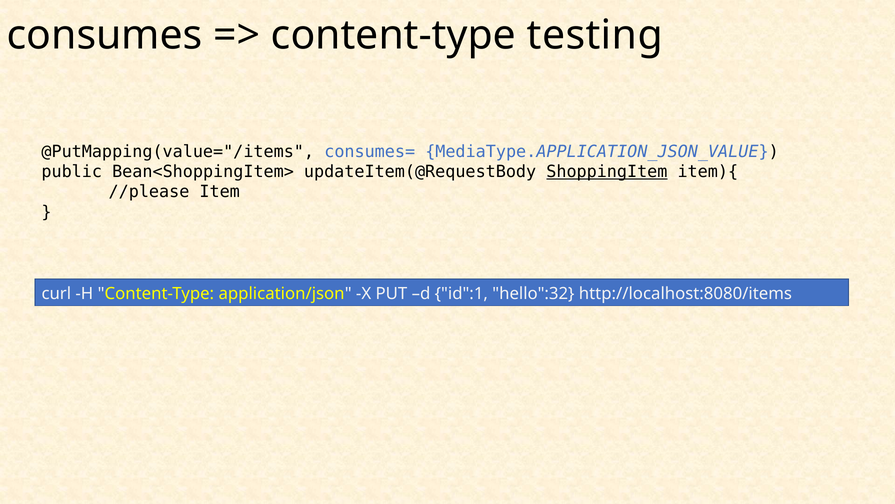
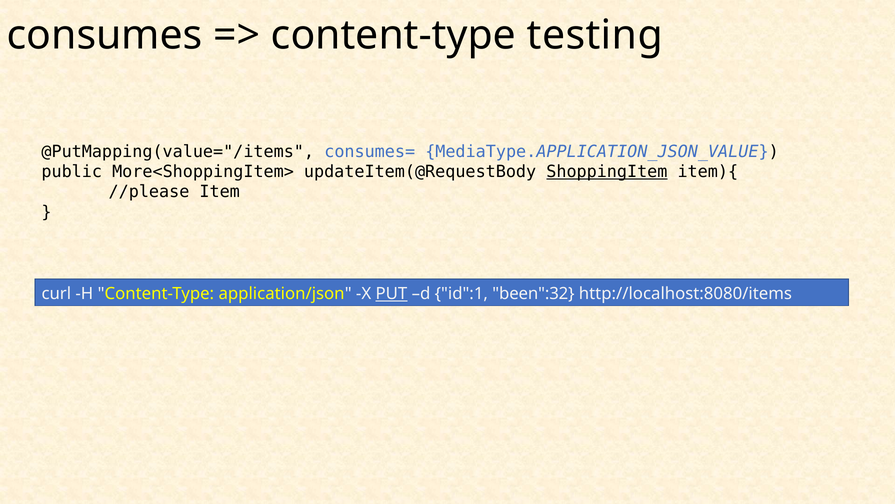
Bean<ShoppingItem>: Bean<ShoppingItem> -> More<ShoppingItem>
PUT underline: none -> present
hello":32: hello":32 -> been":32
